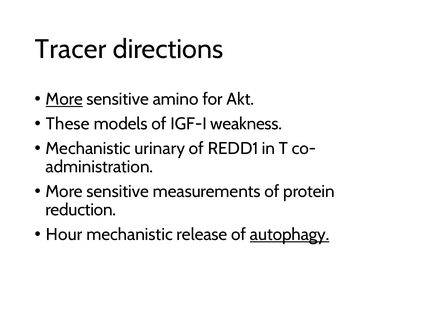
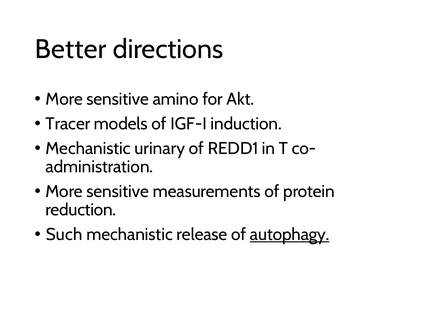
Tracer: Tracer -> Better
More at (64, 99) underline: present -> none
These: These -> Tracer
weakness: weakness -> induction
Hour: Hour -> Such
